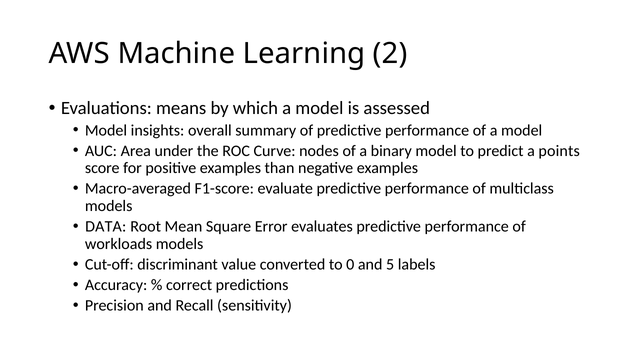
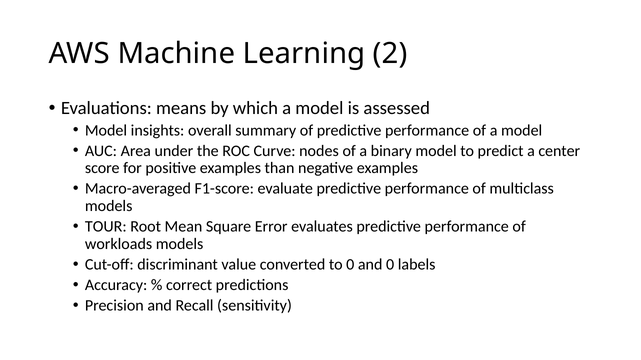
points: points -> center
DATA: DATA -> TOUR
and 5: 5 -> 0
